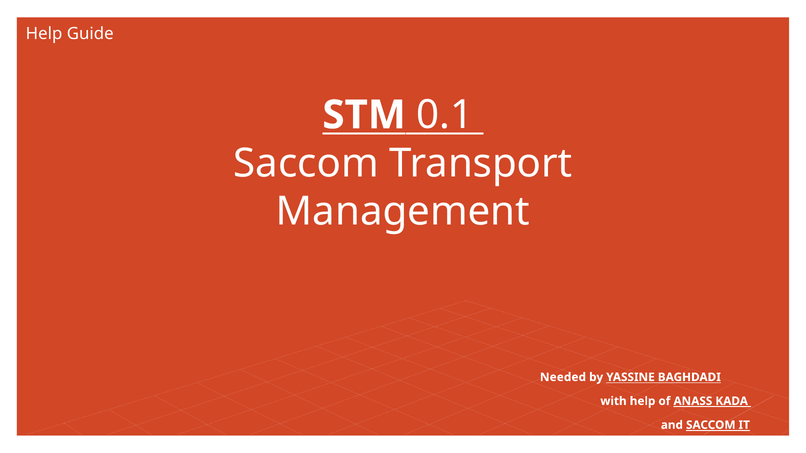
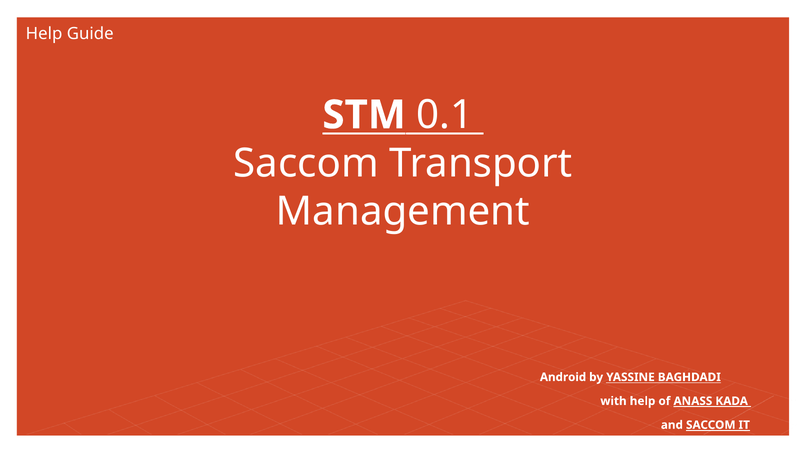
Needed: Needed -> Android
